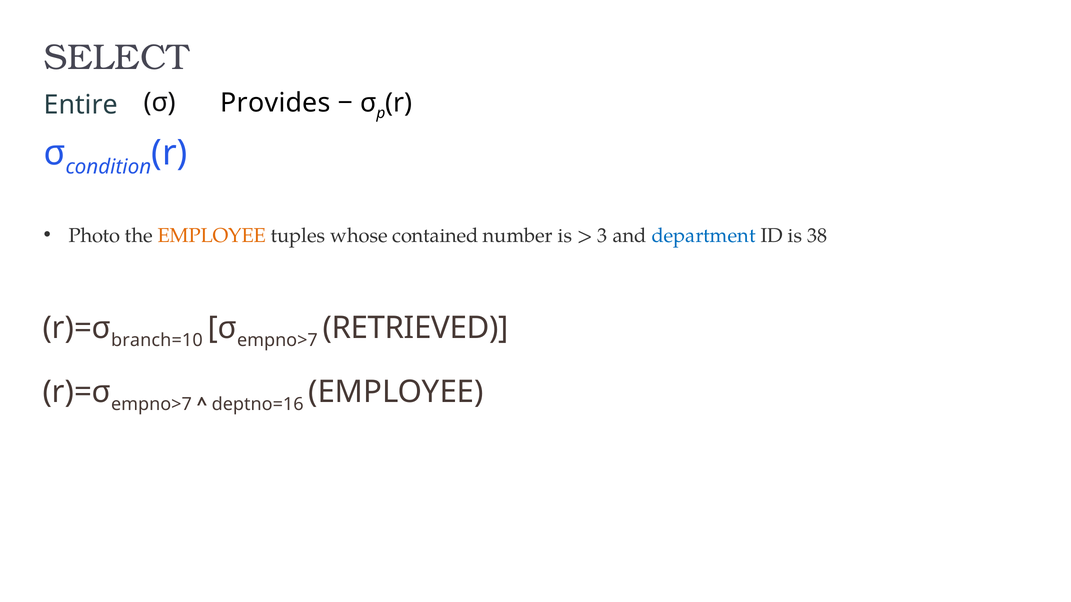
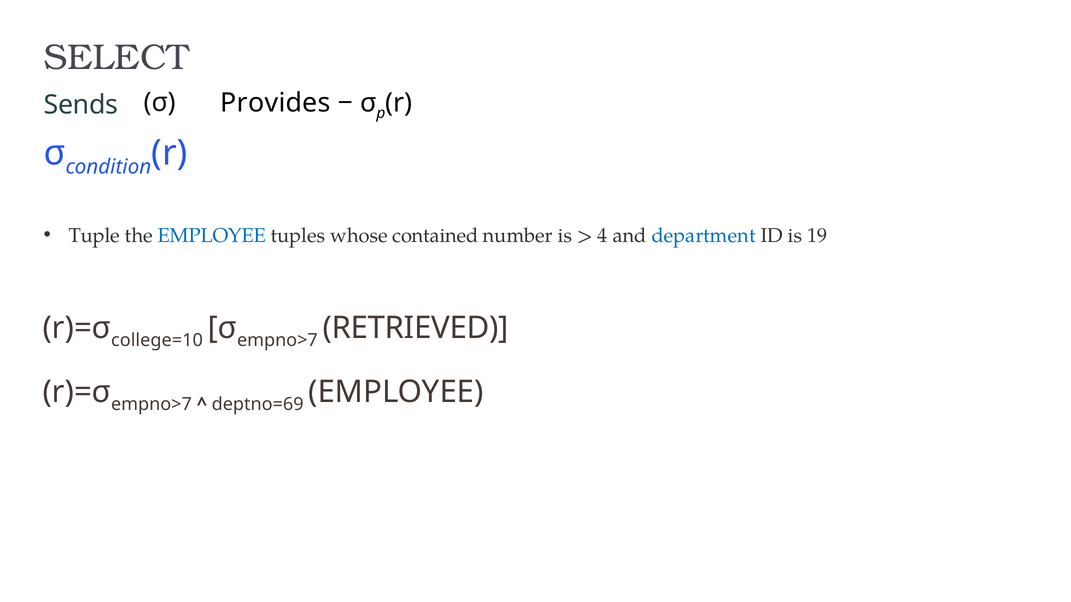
Entire: Entire -> Sends
Photo: Photo -> Tuple
EMPLOYEE at (212, 236) colour: orange -> blue
3: 3 -> 4
38: 38 -> 19
branch=10: branch=10 -> college=10
deptno=16: deptno=16 -> deptno=69
